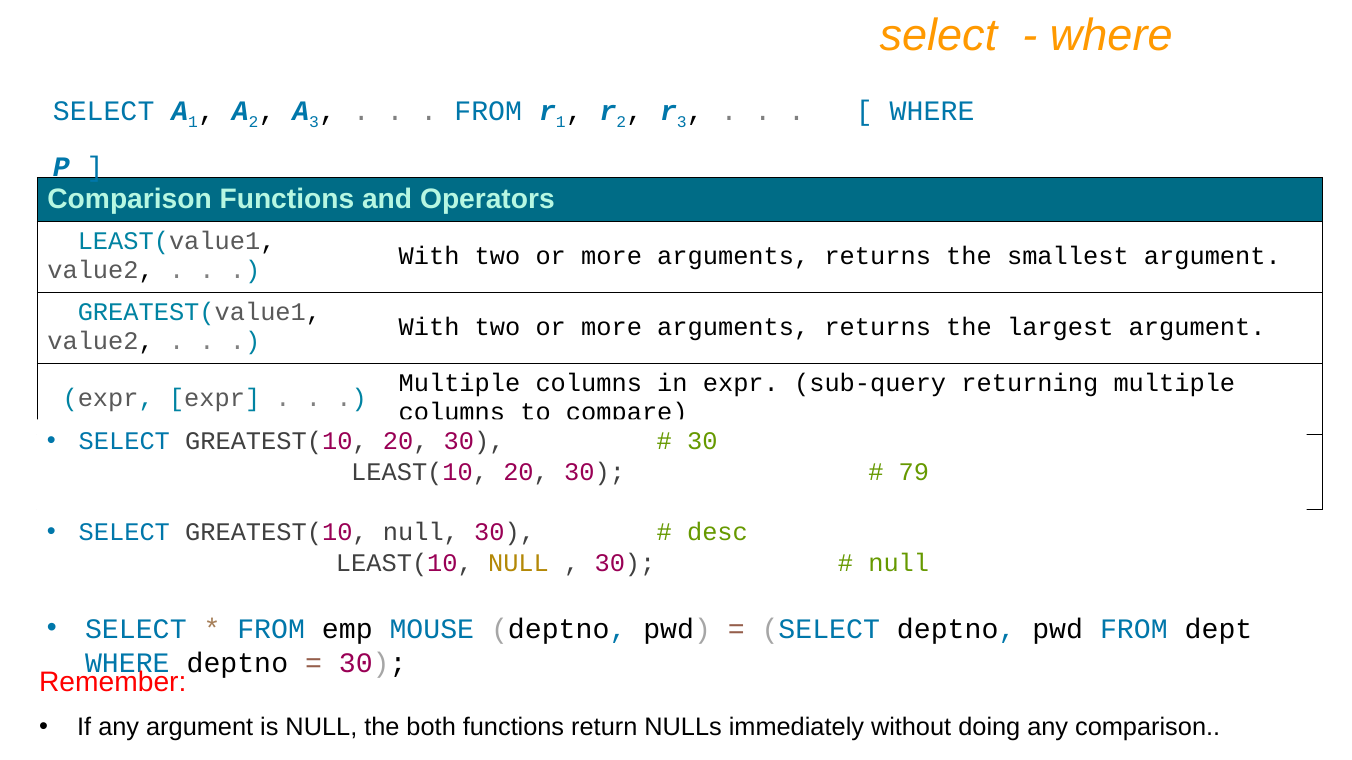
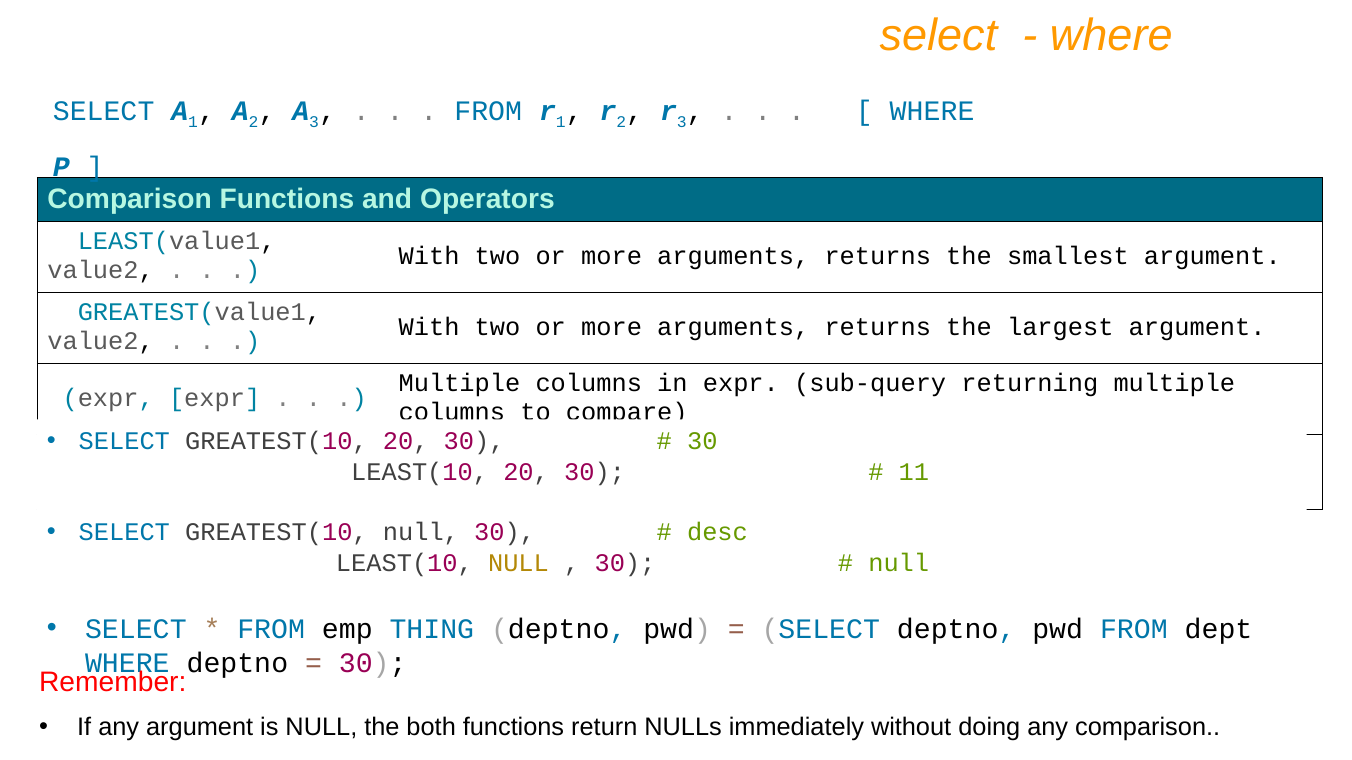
79: 79 -> 11
MOUSE: MOUSE -> THING
